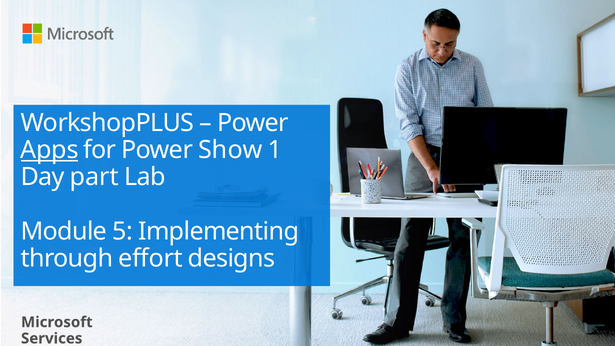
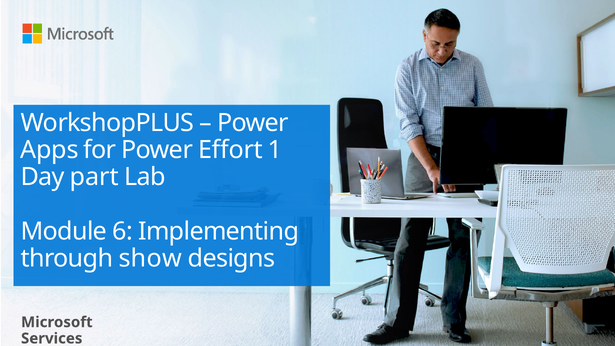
Apps underline: present -> none
Show: Show -> Effort
5: 5 -> 6
effort: effort -> show
